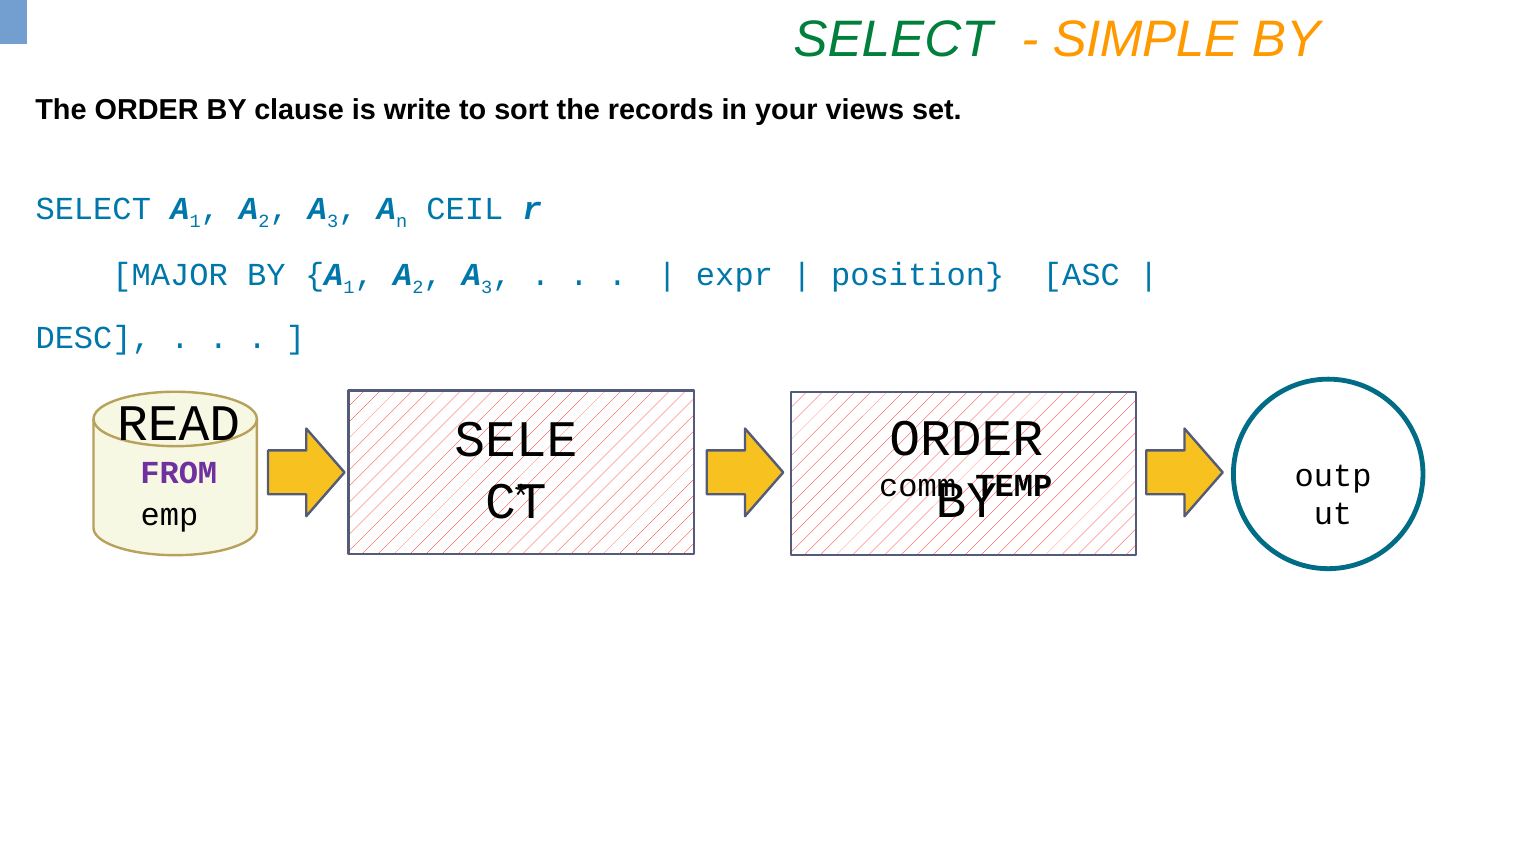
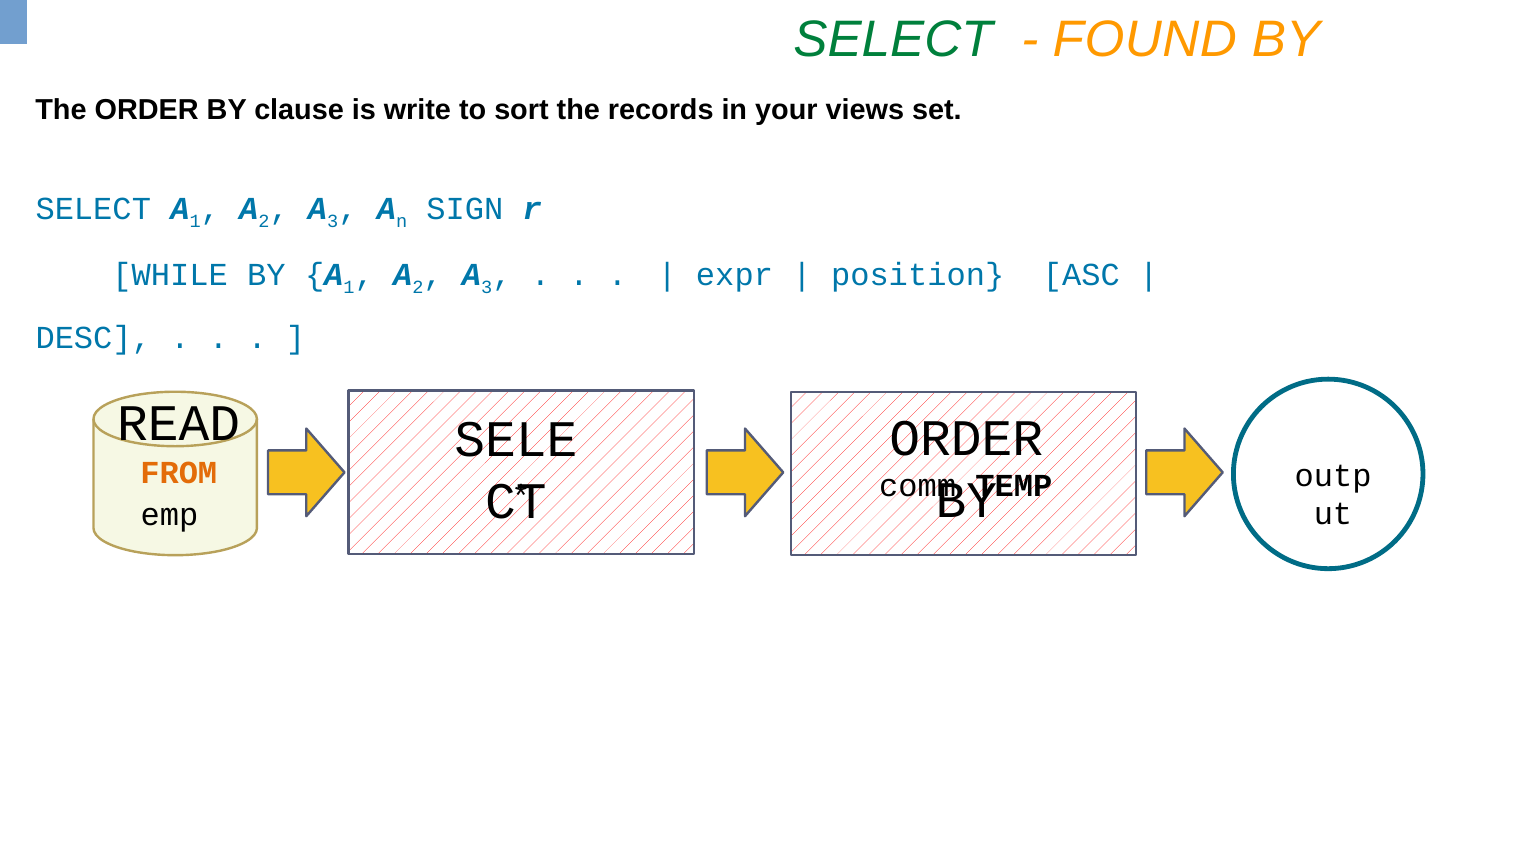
SIMPLE: SIMPLE -> FOUND
CEIL: CEIL -> SIGN
MAJOR: MAJOR -> WHILE
FROM colour: purple -> orange
